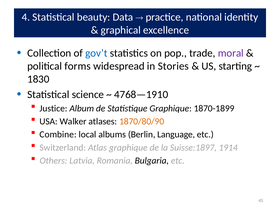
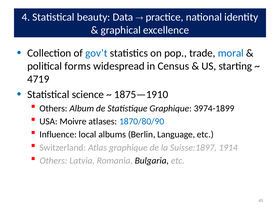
moral colour: purple -> blue
Stories: Stories -> Census
1830: 1830 -> 4719
4768—1910: 4768—1910 -> 1875—1910
Justice at (53, 108): Justice -> Others
1870-1899: 1870-1899 -> 3974-1899
Walker: Walker -> Moivre
1870/80/90 colour: orange -> blue
Combine: Combine -> Influence
